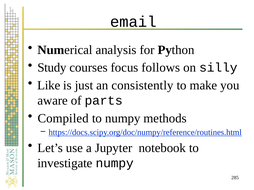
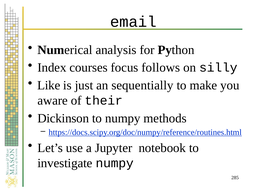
Study: Study -> Index
consistently: consistently -> sequentially
parts: parts -> their
Compiled: Compiled -> Dickinson
